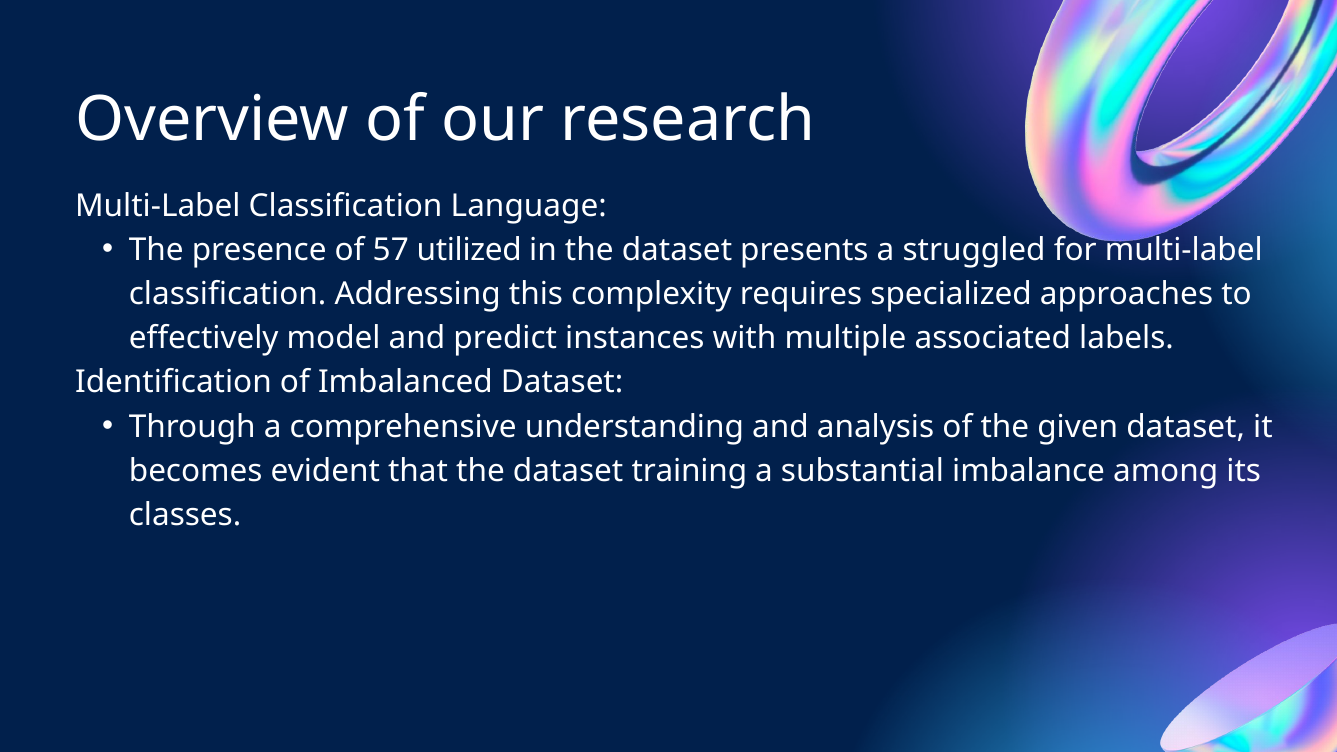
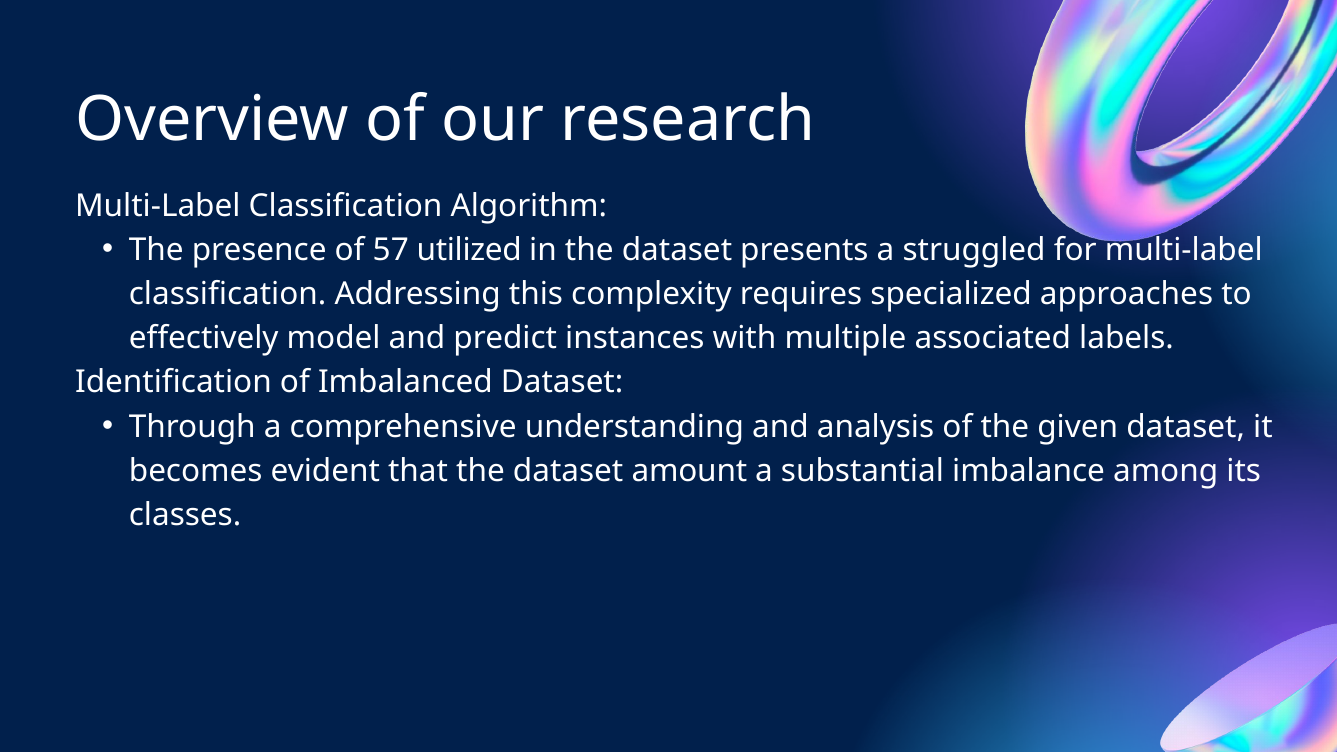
Language: Language -> Algorithm
training: training -> amount
